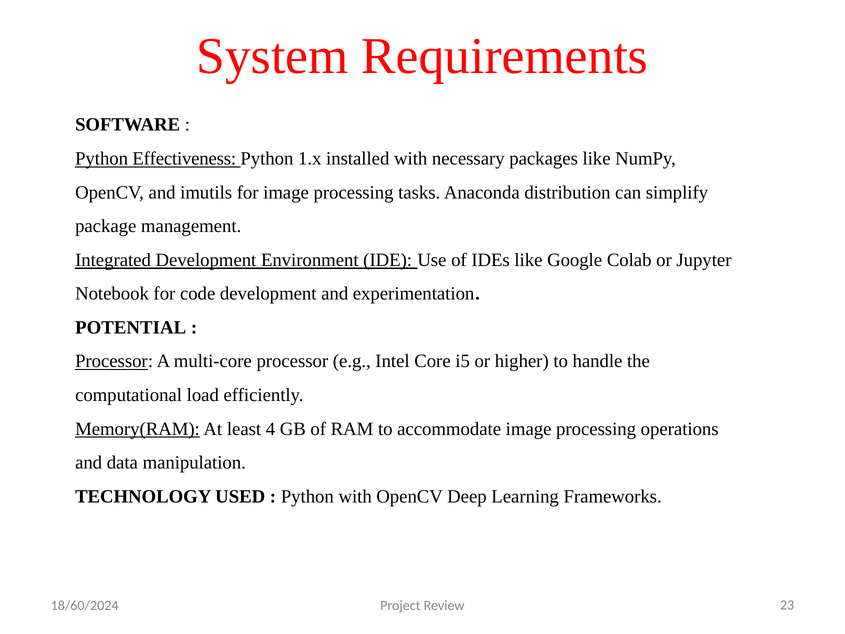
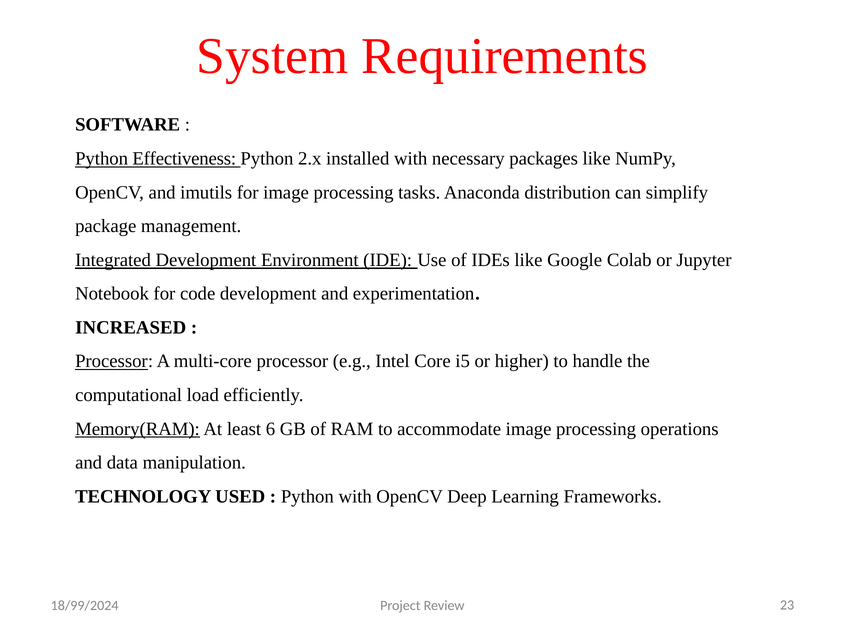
1.x: 1.x -> 2.x
POTENTIAL: POTENTIAL -> INCREASED
4: 4 -> 6
18/60/2024: 18/60/2024 -> 18/99/2024
